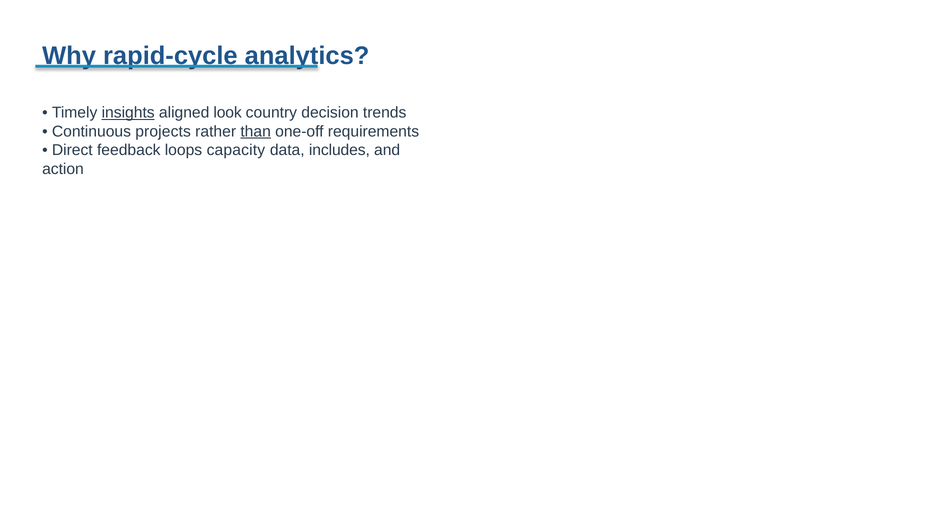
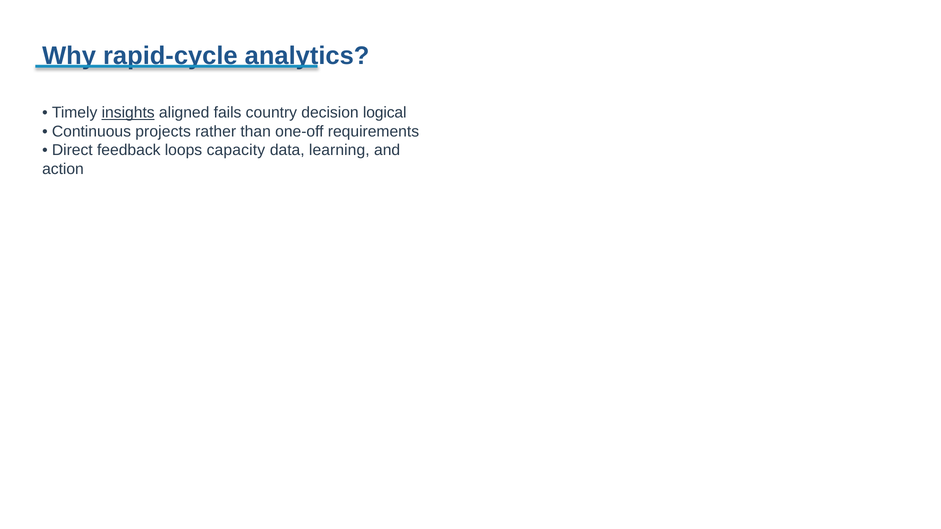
look: look -> fails
trends: trends -> logical
than underline: present -> none
includes: includes -> learning
